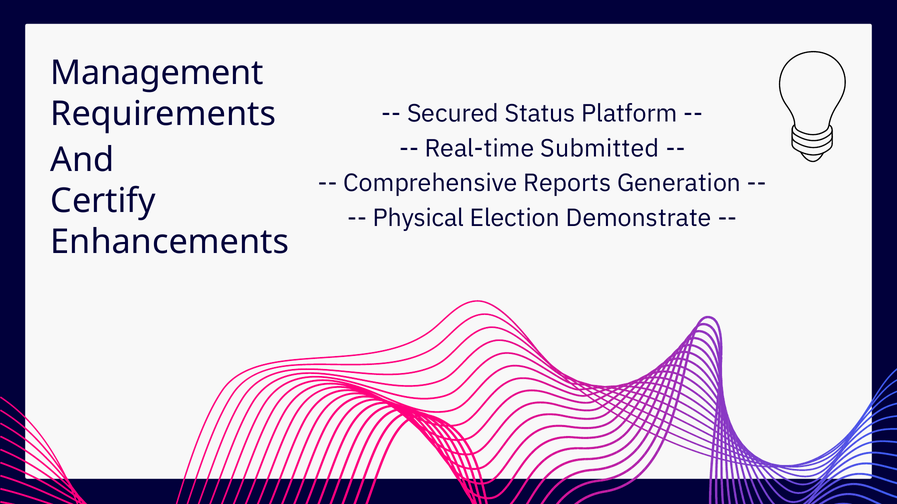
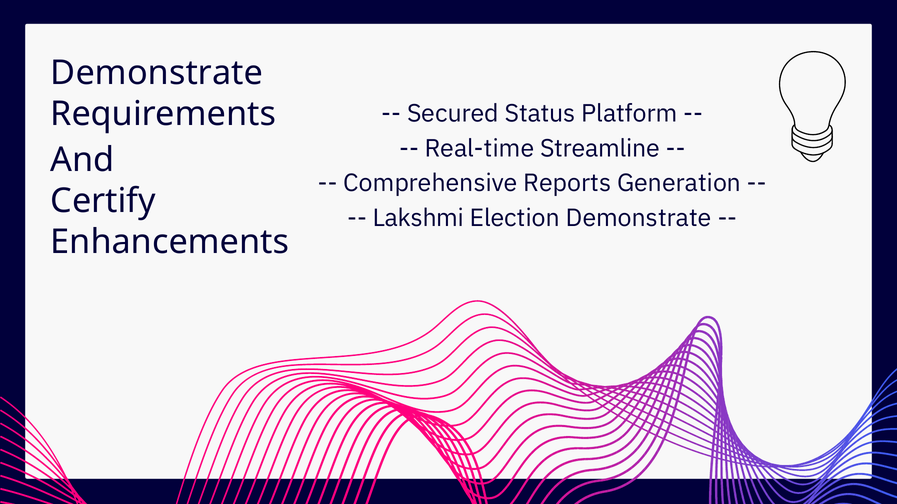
Management at (157, 73): Management -> Demonstrate
Submitted: Submitted -> Streamline
Physical: Physical -> Lakshmi
